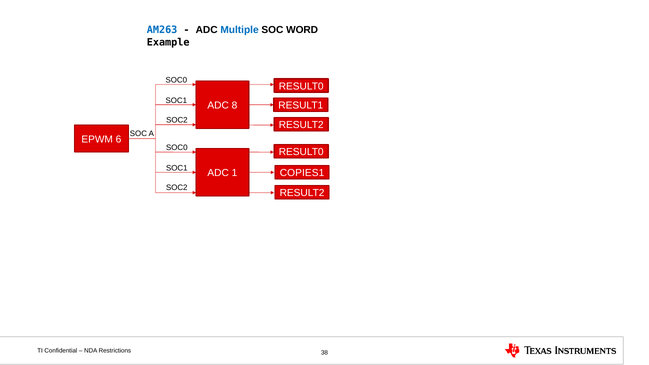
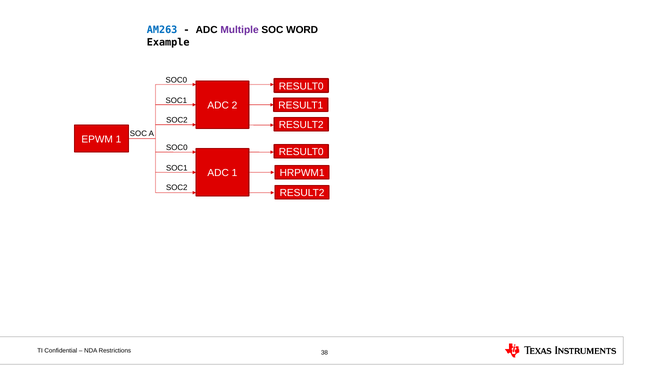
Multiple colour: blue -> purple
8: 8 -> 2
EPWM 6: 6 -> 1
COPIES1: COPIES1 -> HRPWM1
